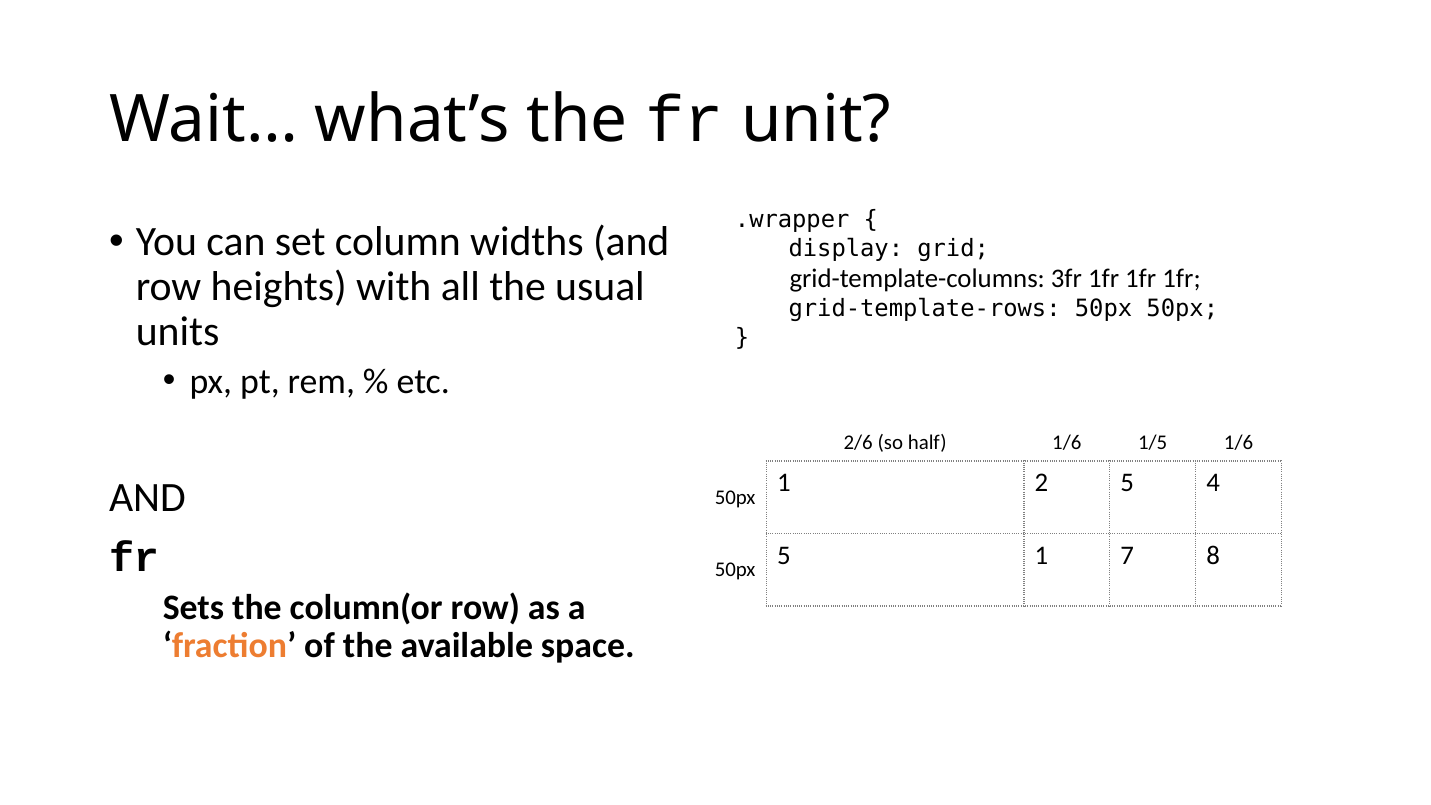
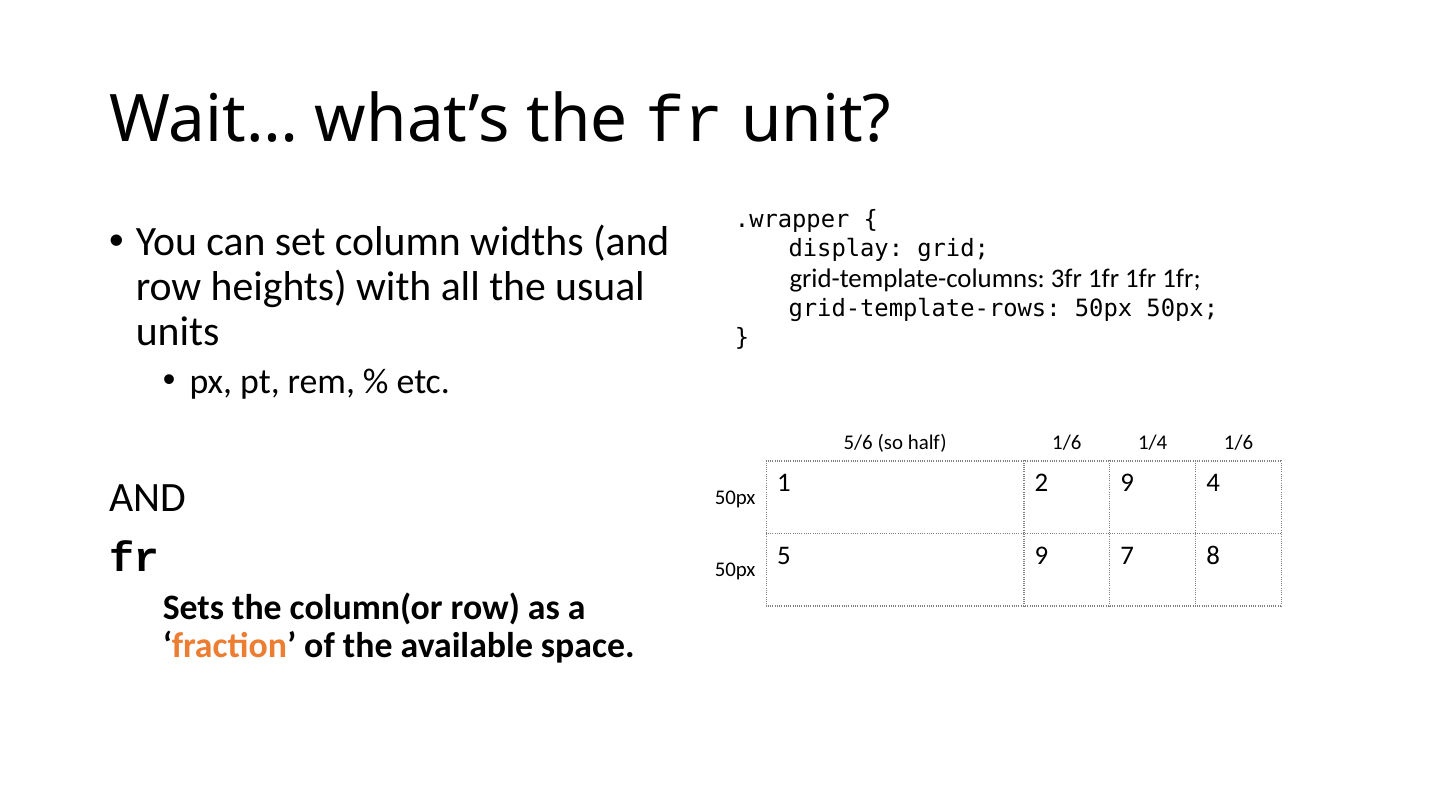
2/6: 2/6 -> 5/6
1/5: 1/5 -> 1/4
2 5: 5 -> 9
5 1: 1 -> 9
